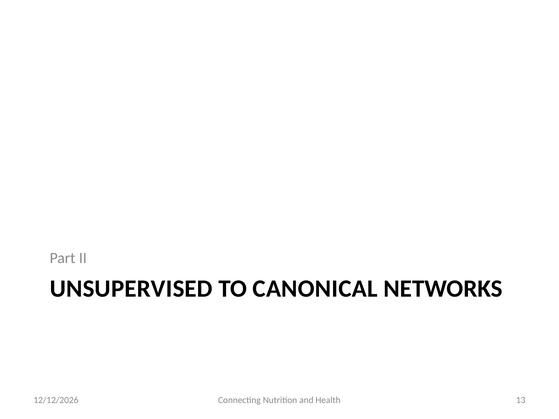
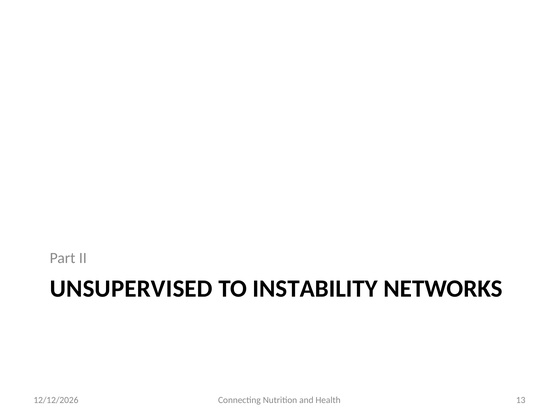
CANONICAL: CANONICAL -> INSTABILITY
